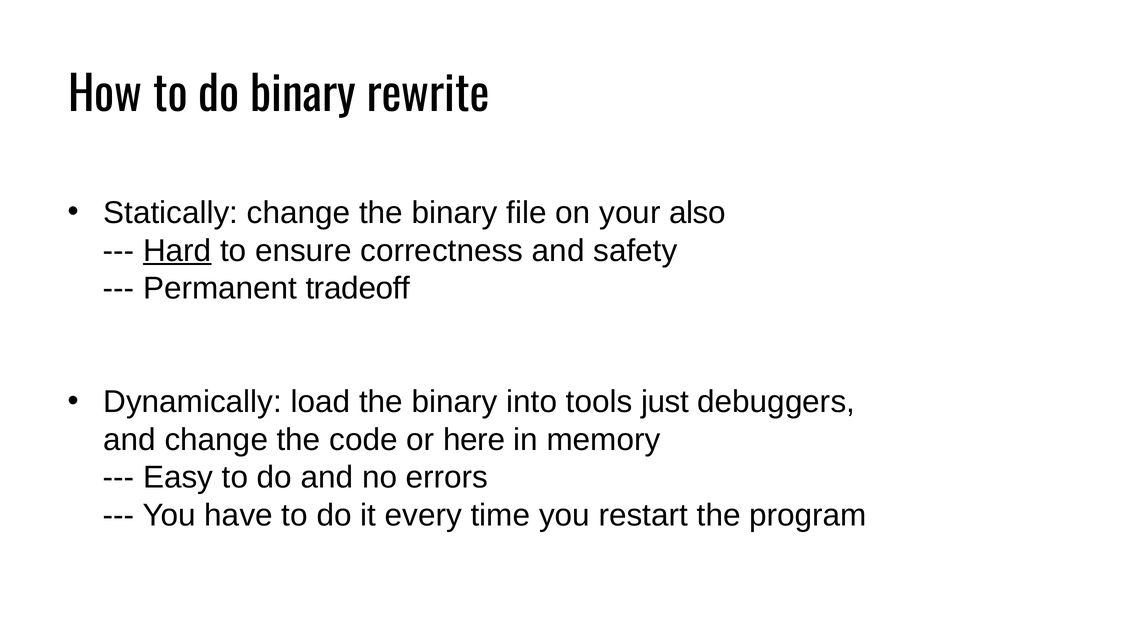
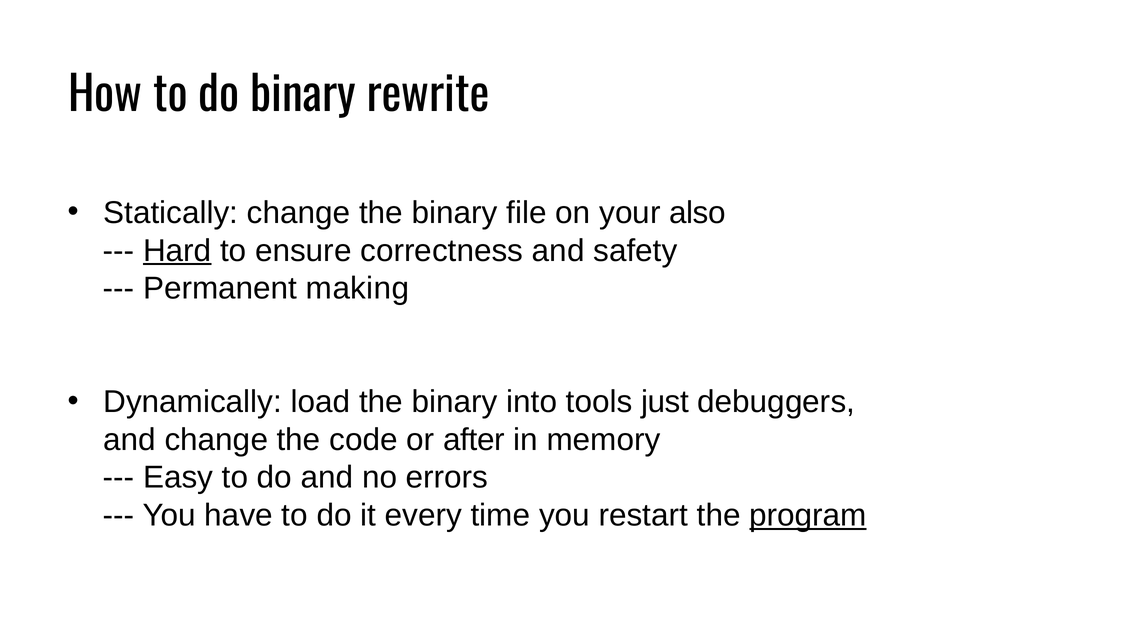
tradeoff: tradeoff -> making
here: here -> after
program underline: none -> present
